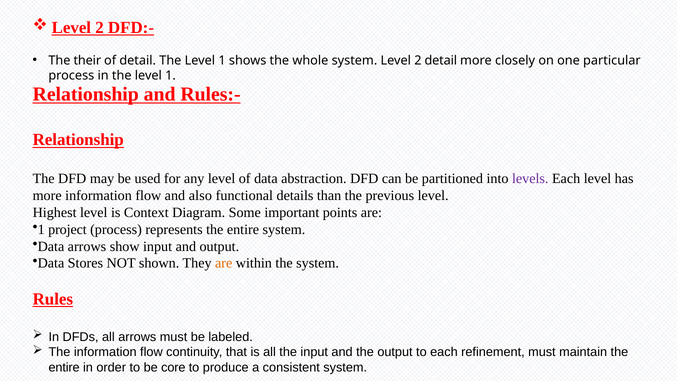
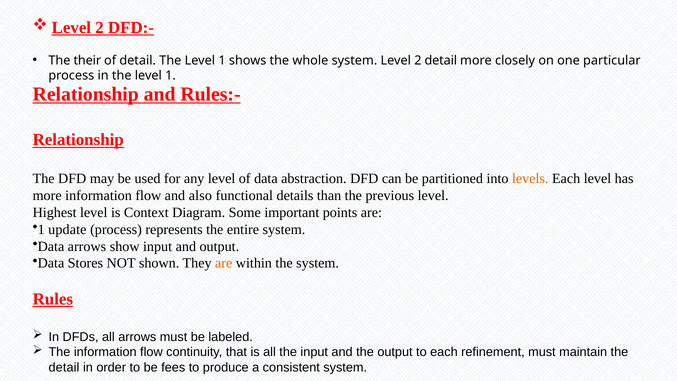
levels colour: purple -> orange
project: project -> update
entire at (64, 367): entire -> detail
core: core -> fees
